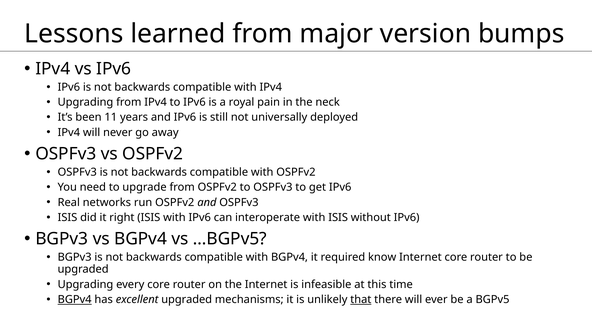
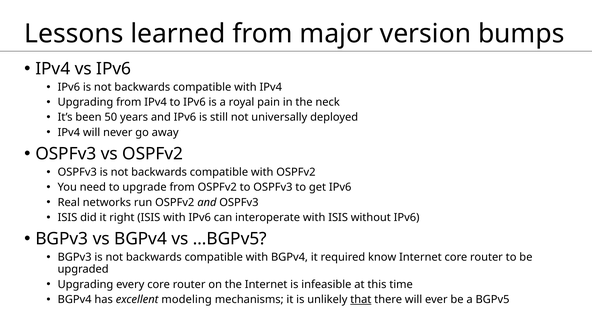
11: 11 -> 50
BGPv4 at (75, 299) underline: present -> none
excellent upgraded: upgraded -> modeling
